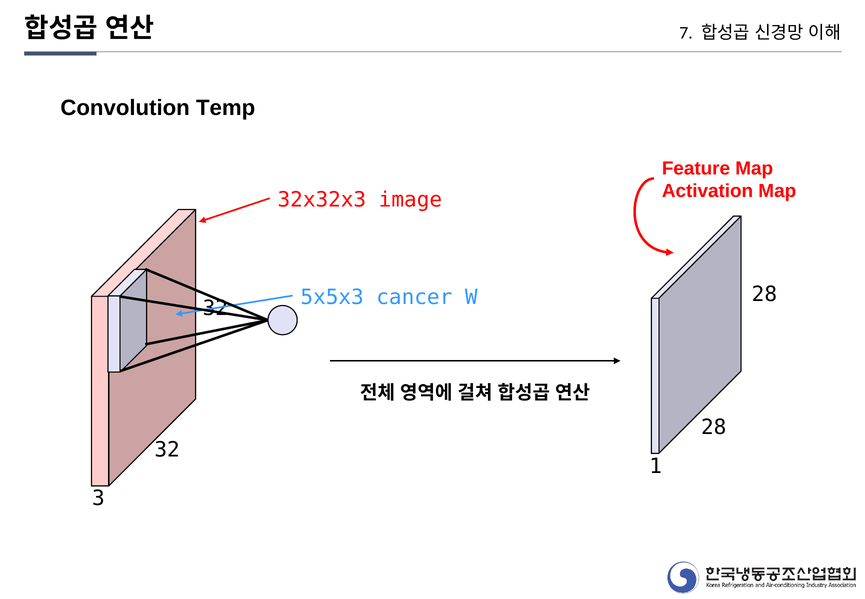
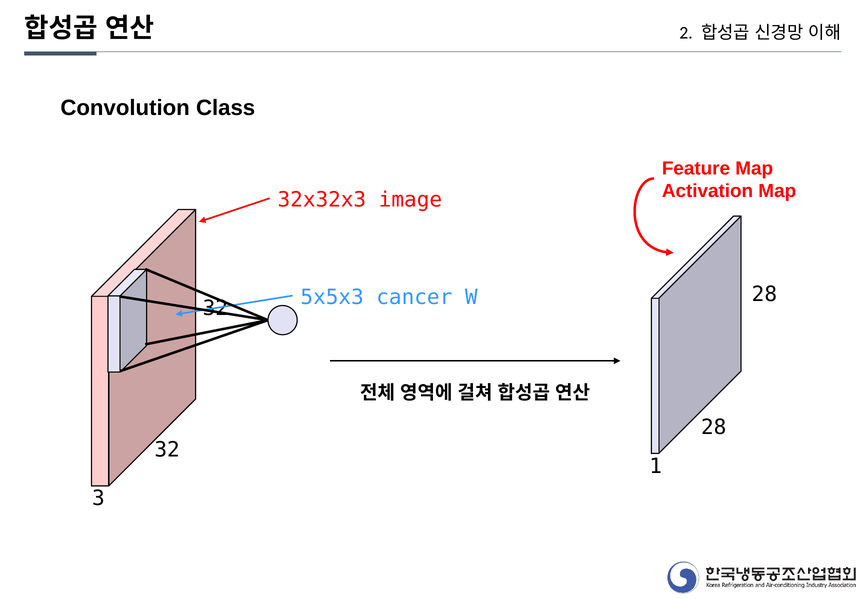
7: 7 -> 2
Temp: Temp -> Class
